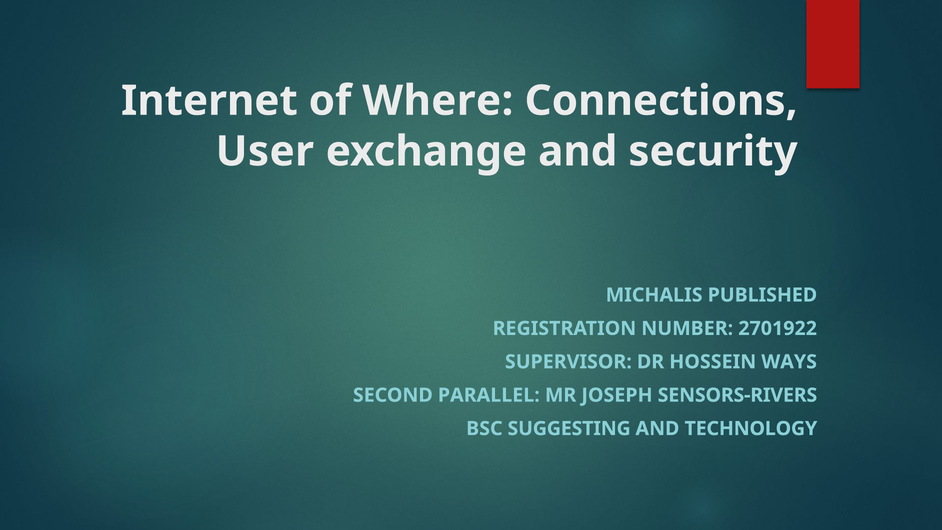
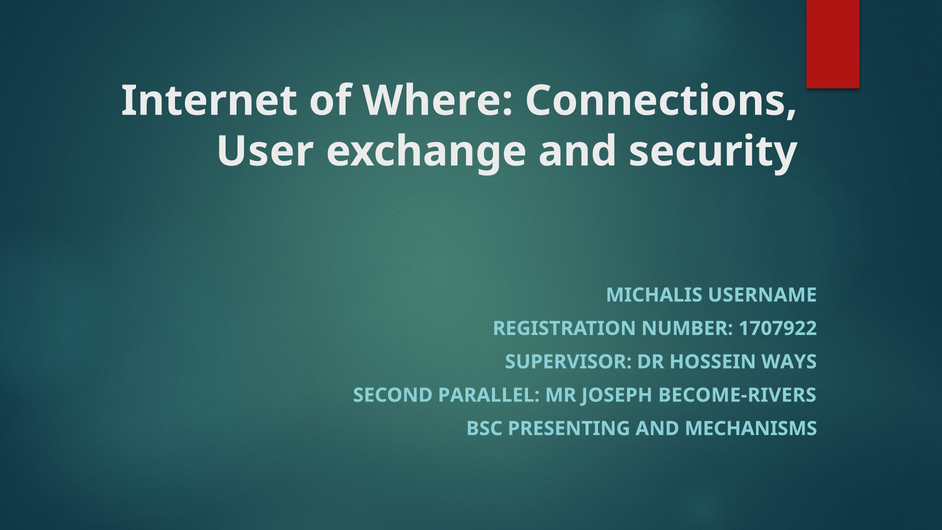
PUBLISHED: PUBLISHED -> USERNAME
2701922: 2701922 -> 1707922
SENSORS-RIVERS: SENSORS-RIVERS -> BECOME-RIVERS
SUGGESTING: SUGGESTING -> PRESENTING
TECHNOLOGY: TECHNOLOGY -> MECHANISMS
